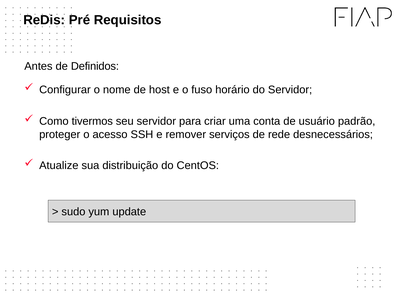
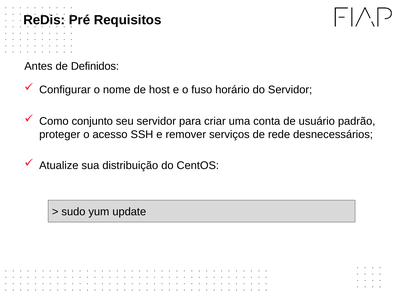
tivermos: tivermos -> conjunto
